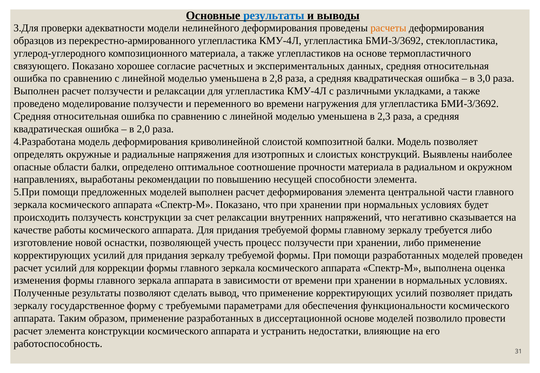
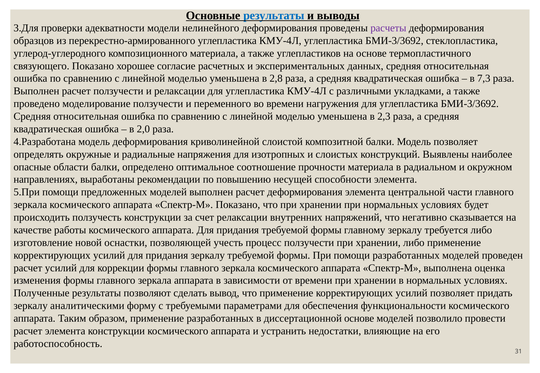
расчеты colour: orange -> purple
3,0: 3,0 -> 7,3
государственное: государственное -> аналитическими
